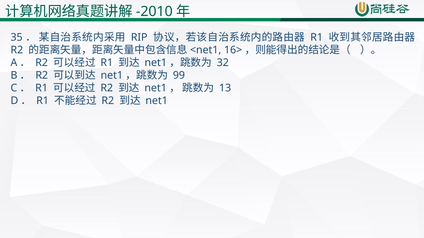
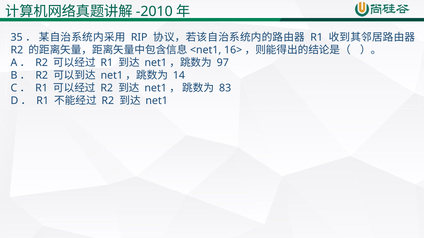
32: 32 -> 97
99: 99 -> 14
13: 13 -> 83
